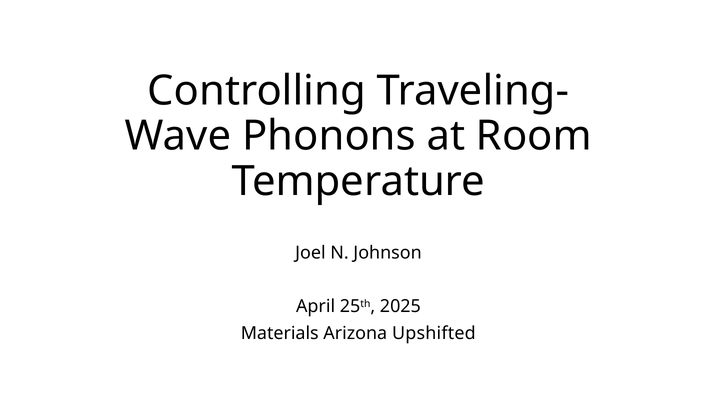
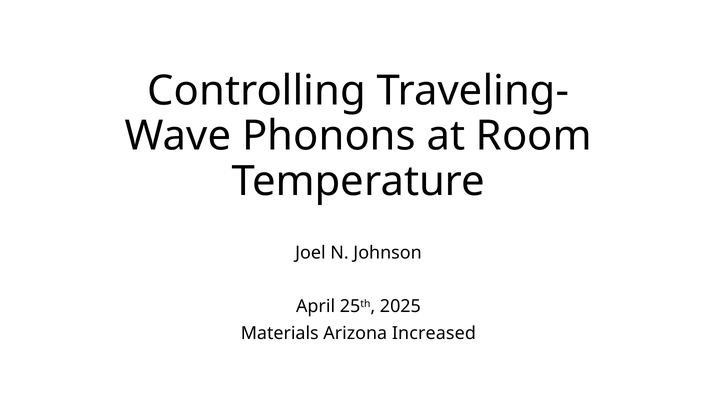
Upshifted: Upshifted -> Increased
